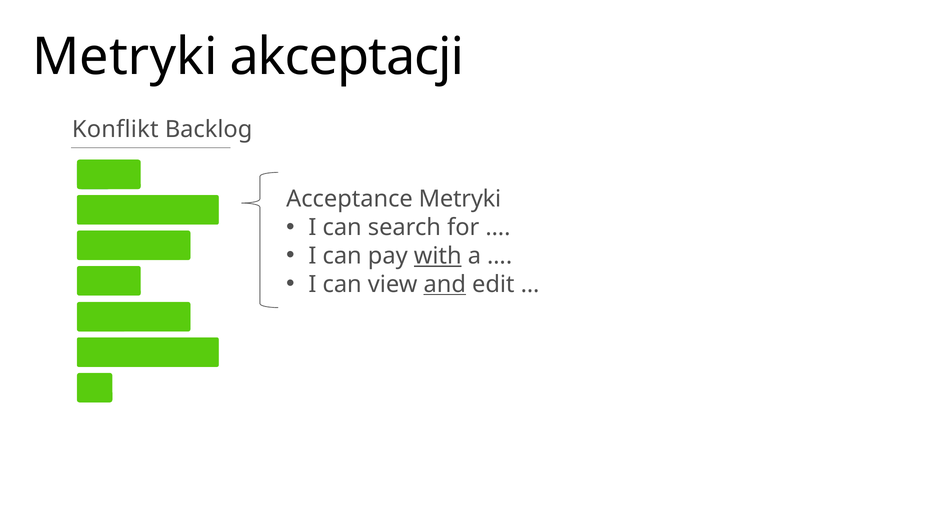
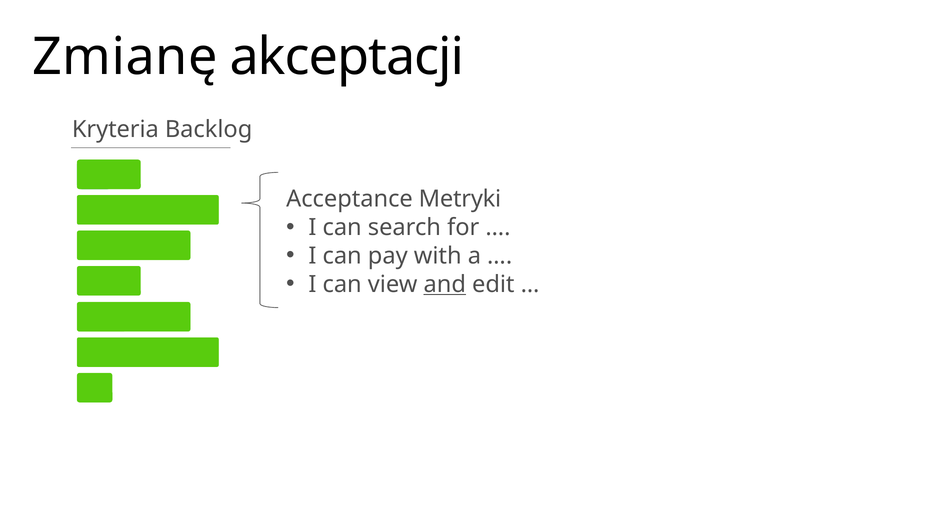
Metryki at (125, 57): Metryki -> Zmianę
Konflikt: Konflikt -> Kryteria
with underline: present -> none
